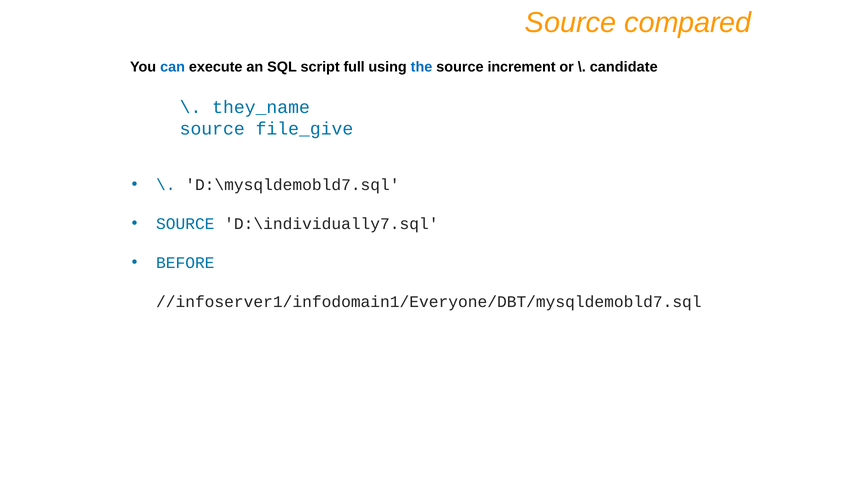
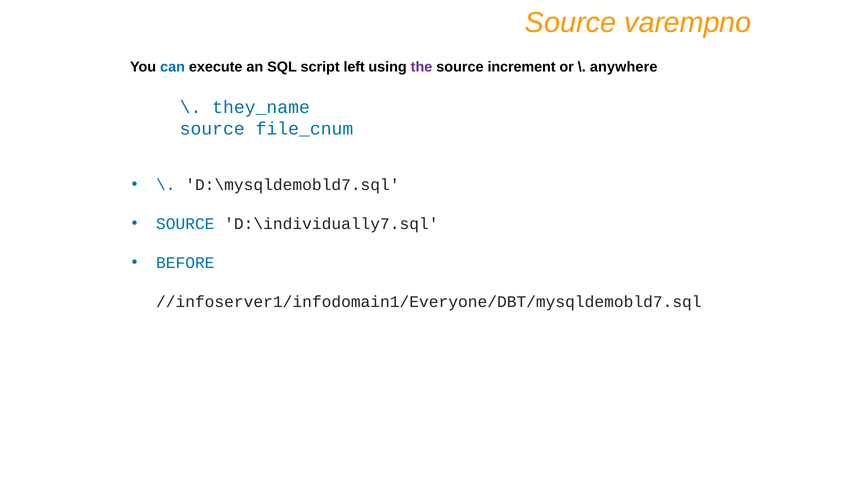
compared: compared -> varempno
full: full -> left
the colour: blue -> purple
candidate: candidate -> anywhere
file_give: file_give -> file_cnum
